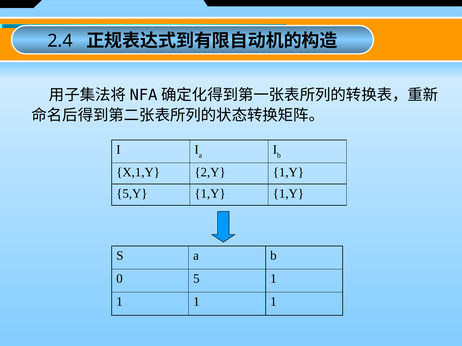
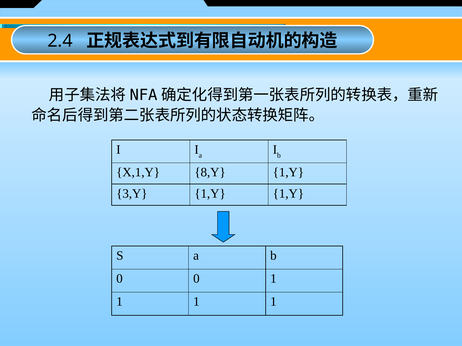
2,Y: 2,Y -> 8,Y
5,Y: 5,Y -> 3,Y
0 5: 5 -> 0
